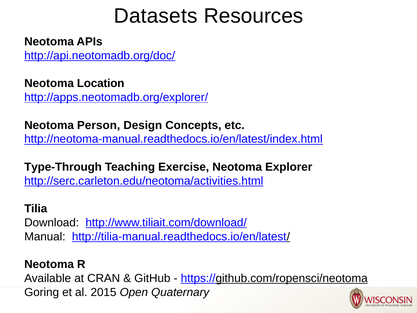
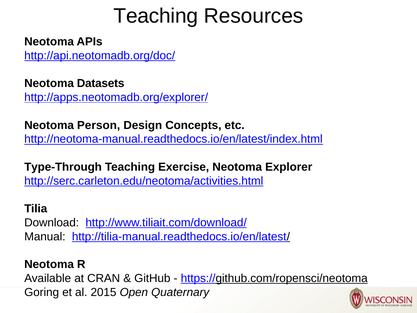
Datasets at (156, 16): Datasets -> Teaching
Location: Location -> Datasets
